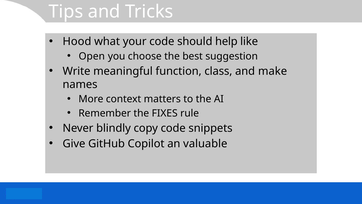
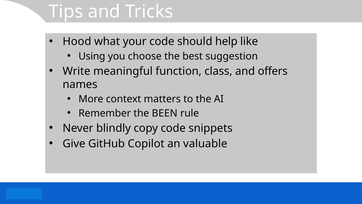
Open: Open -> Using
make: make -> offers
FIXES: FIXES -> BEEN
